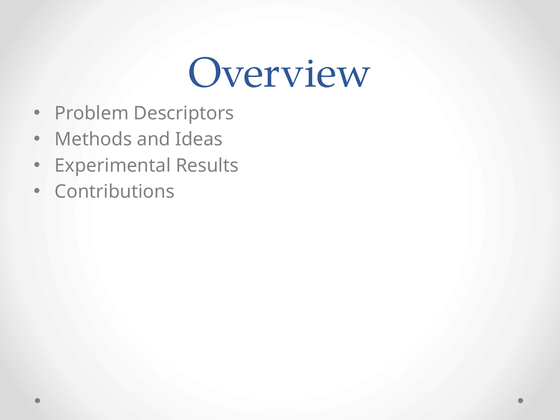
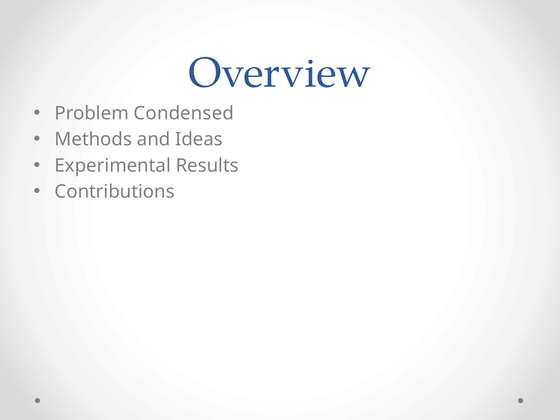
Descriptors: Descriptors -> Condensed
